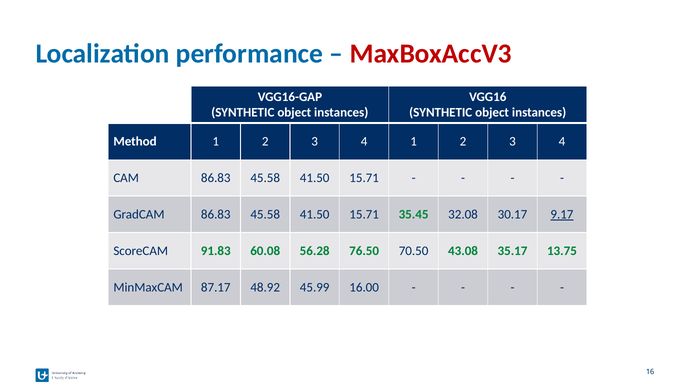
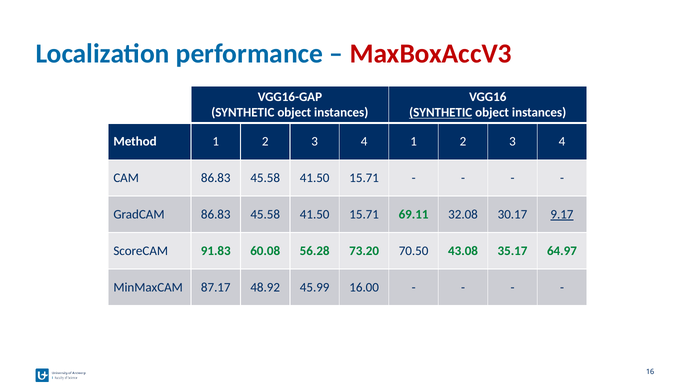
SYNTHETIC at (441, 113) underline: none -> present
35.45: 35.45 -> 69.11
76.50: 76.50 -> 73.20
13.75: 13.75 -> 64.97
